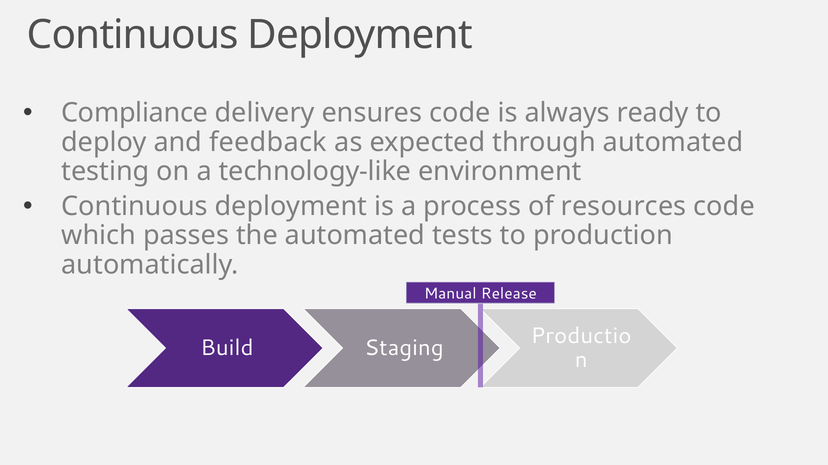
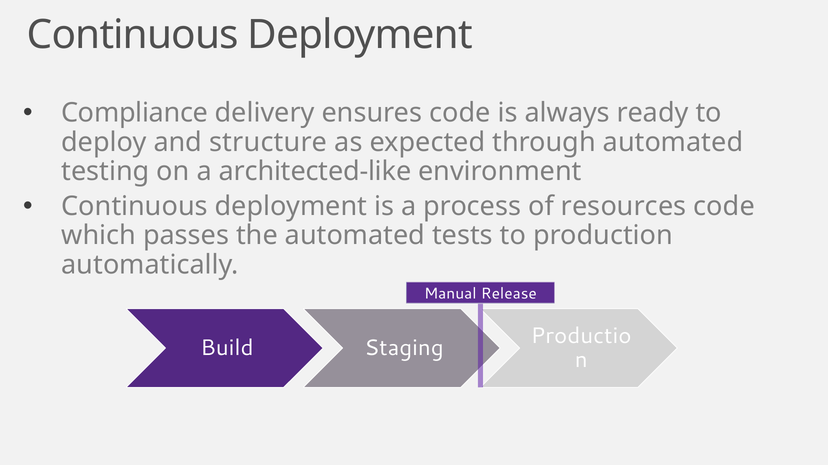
feedback: feedback -> structure
technology-like: technology-like -> architected-like
